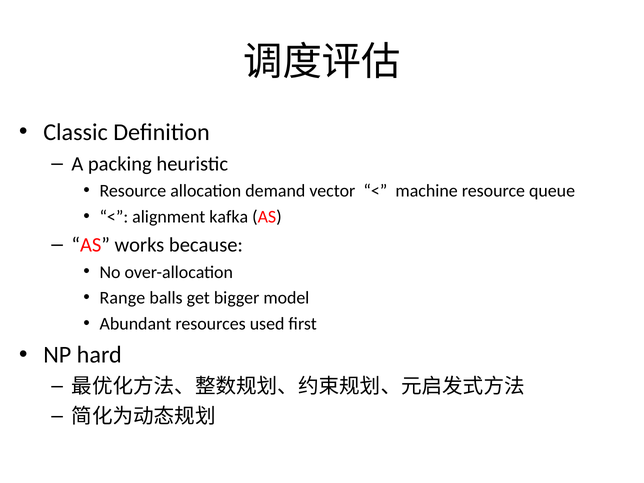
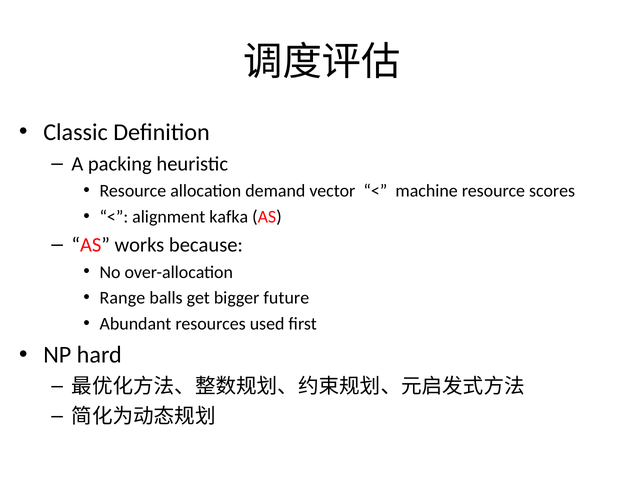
queue: queue -> scores
model: model -> future
